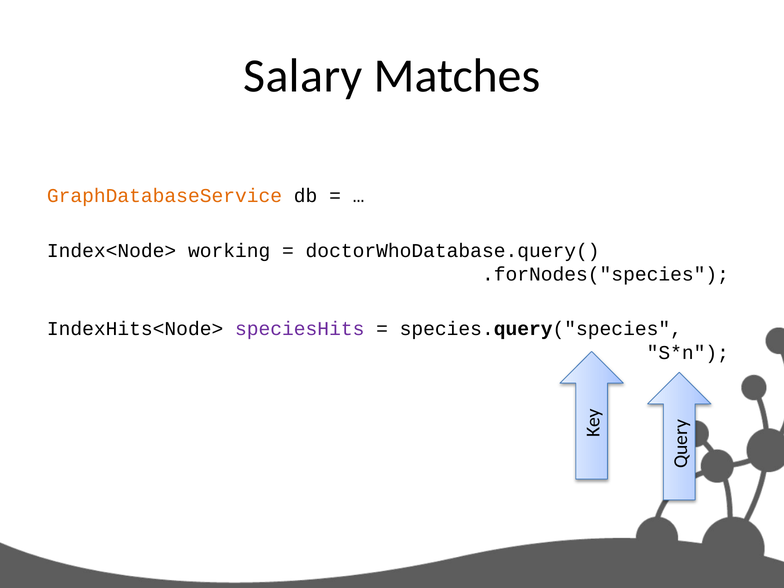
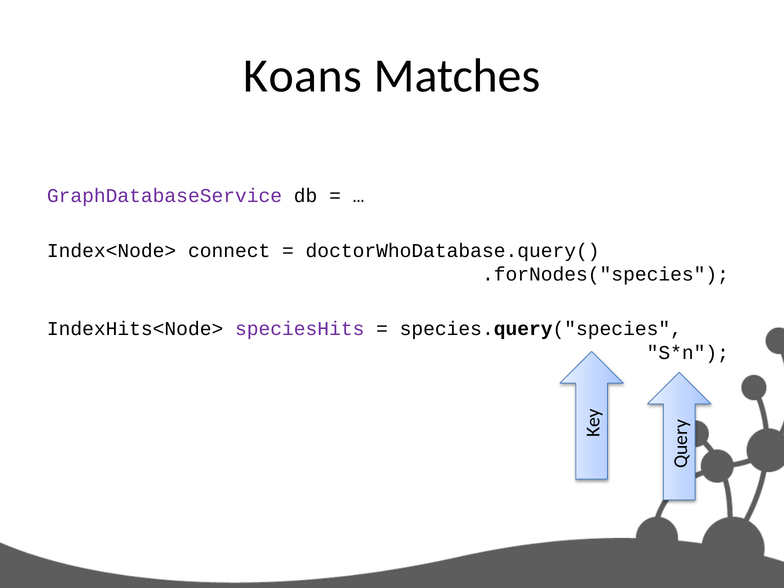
Salary: Salary -> Koans
GraphDatabaseService colour: orange -> purple
working: working -> connect
